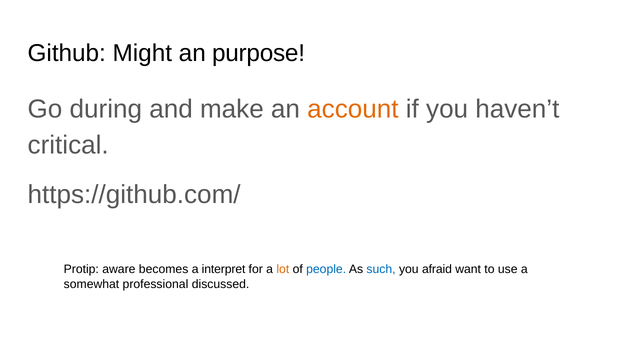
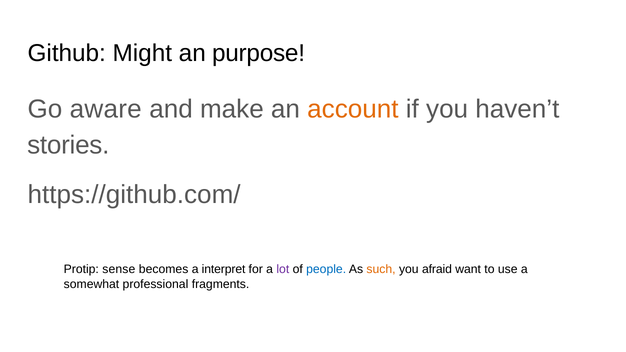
during: during -> aware
critical: critical -> stories
aware: aware -> sense
lot colour: orange -> purple
such colour: blue -> orange
discussed: discussed -> fragments
